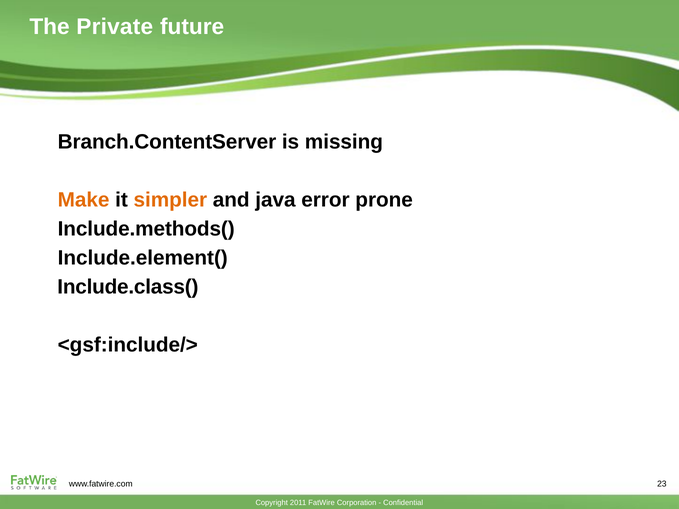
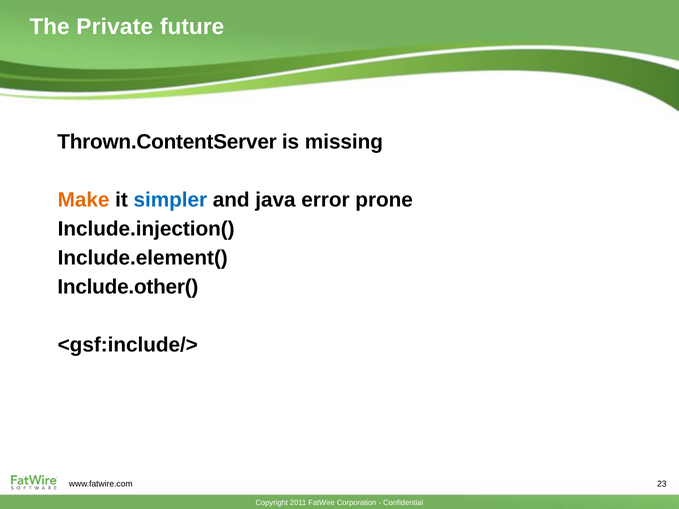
Branch.ContentServer: Branch.ContentServer -> Thrown.ContentServer
simpler colour: orange -> blue
Include.methods(: Include.methods( -> Include.injection(
Include.class(: Include.class( -> Include.other(
